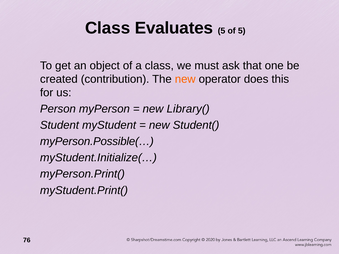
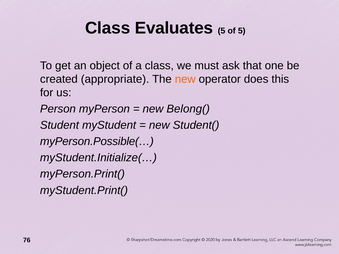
contribution: contribution -> appropriate
Library(: Library( -> Belong(
